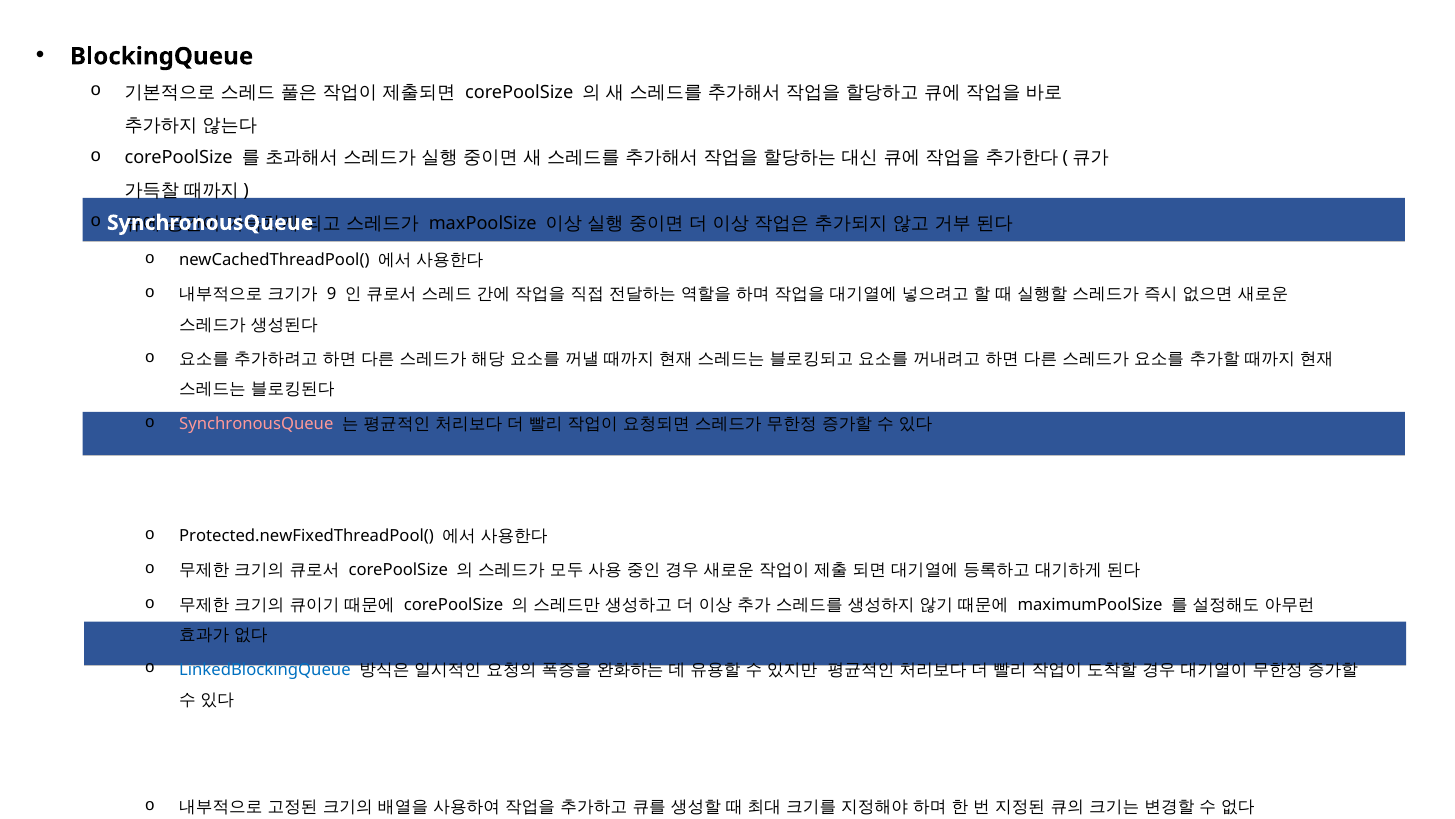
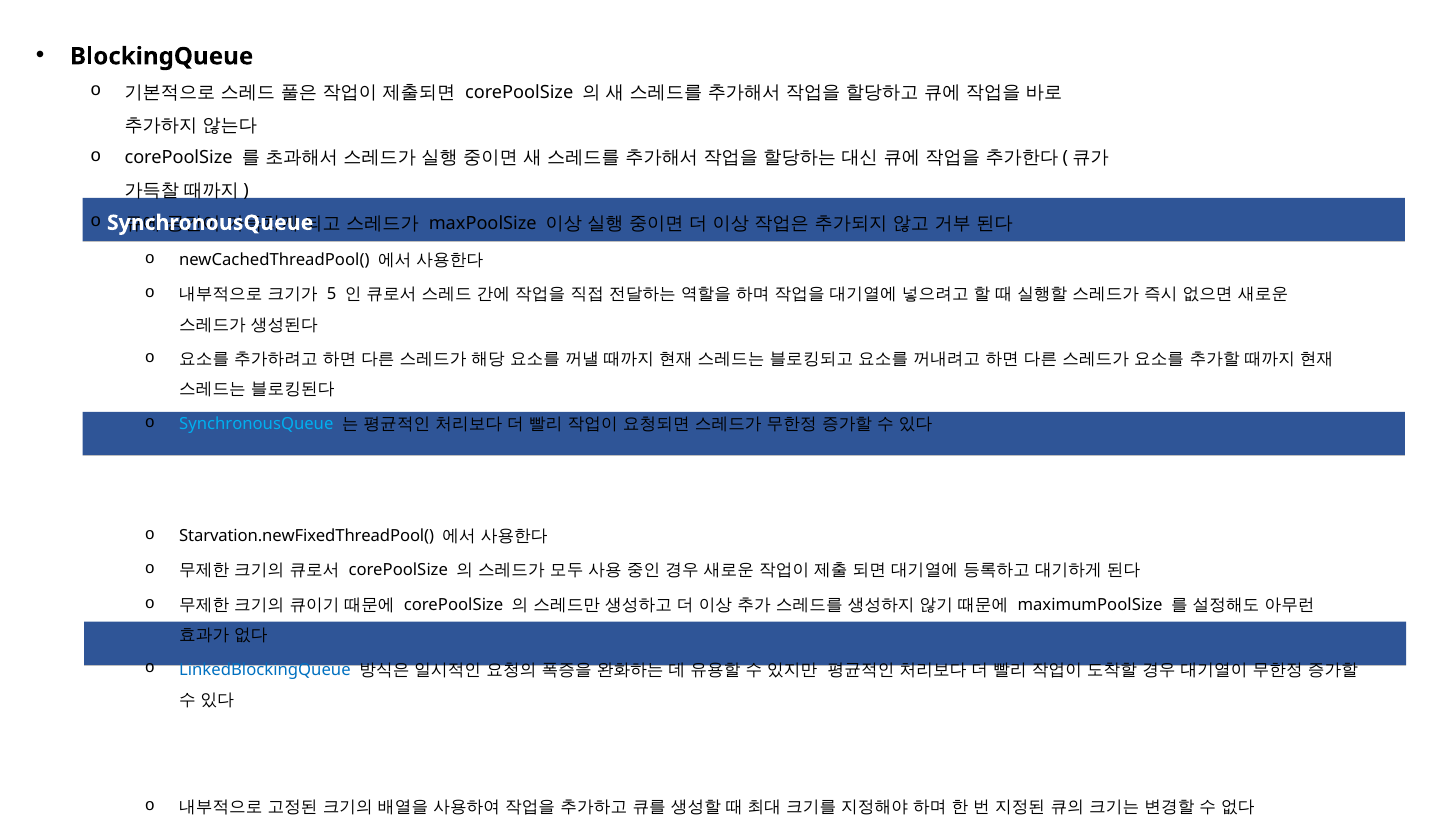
9: 9 -> 5
SynchronousQueue at (256, 423) colour: pink -> light blue
Protected.newFixedThreadPool(: Protected.newFixedThreadPool( -> Starvation.newFixedThreadPool(
